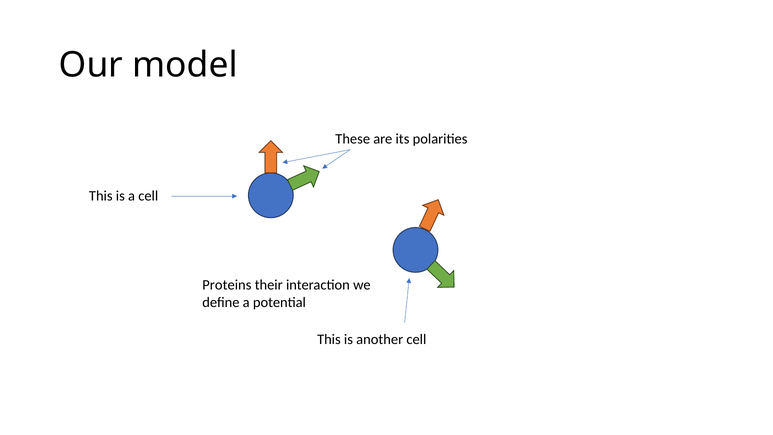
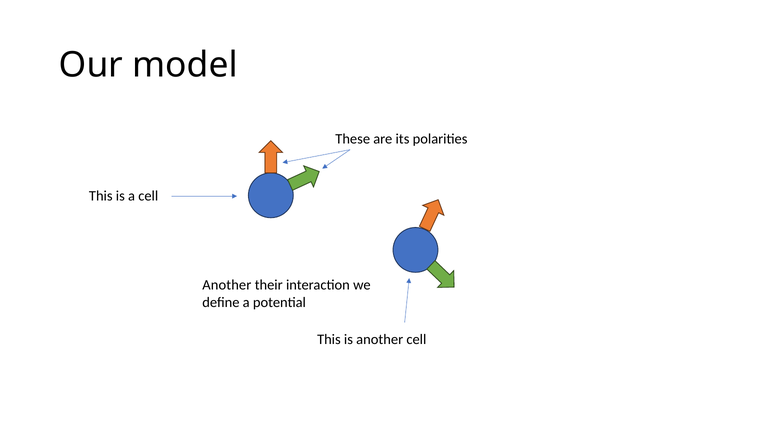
Proteins at (227, 285): Proteins -> Another
